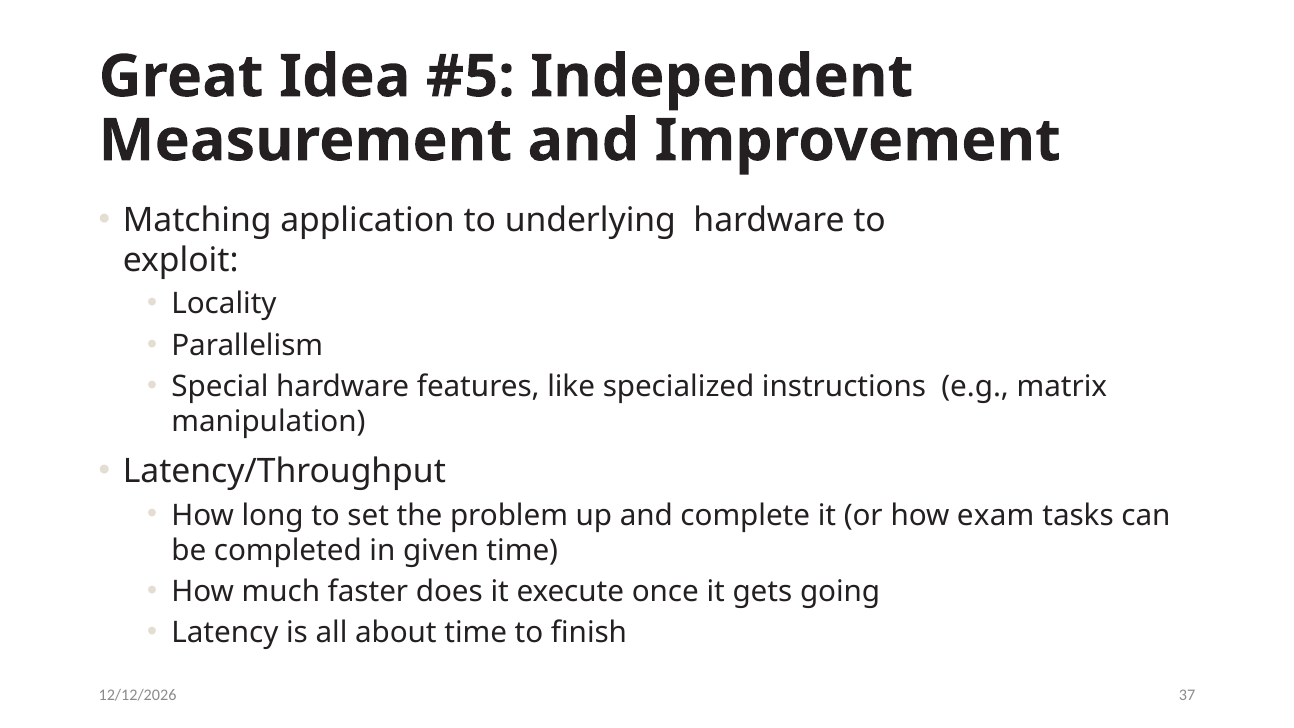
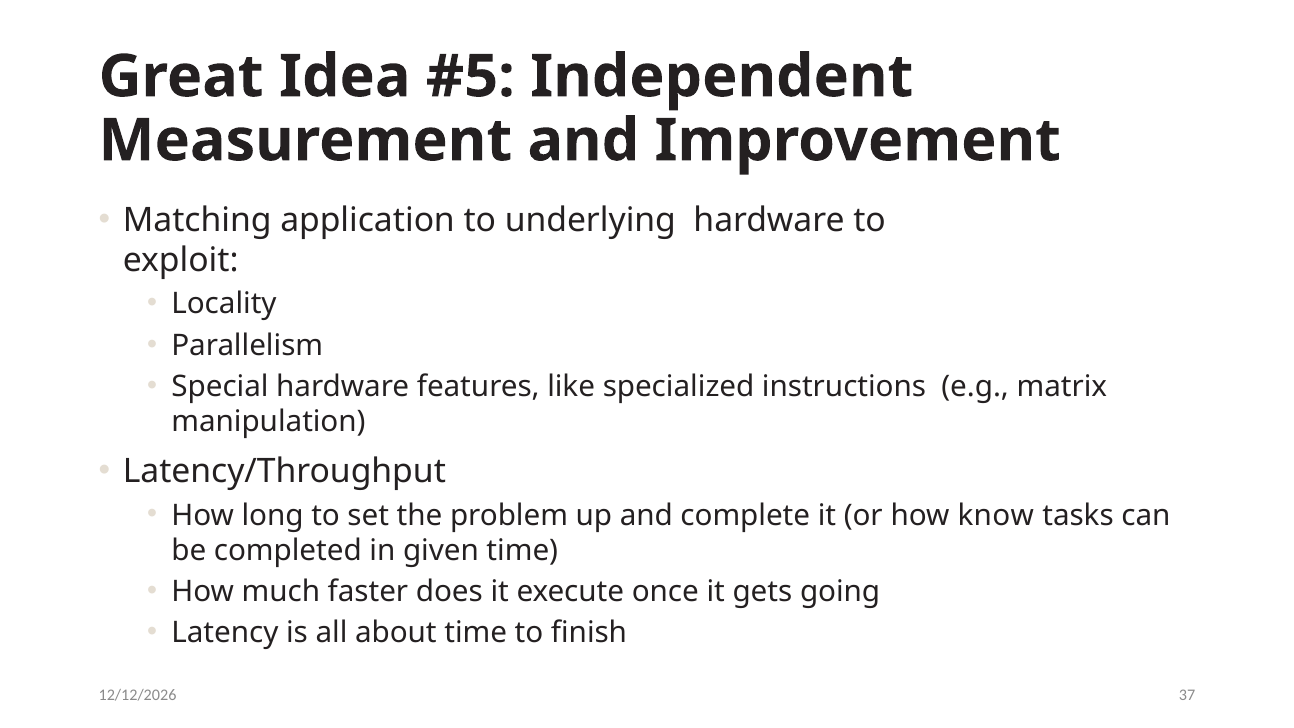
exam: exam -> know
